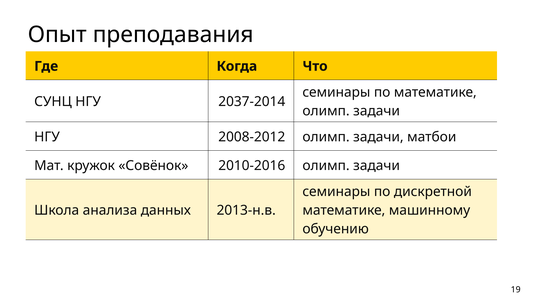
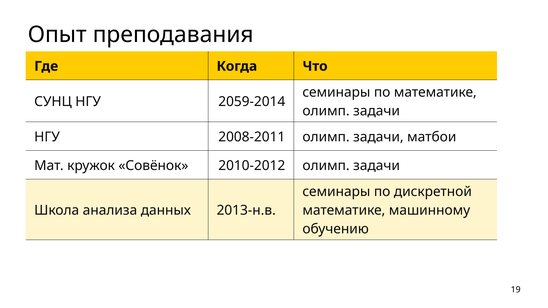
2037-2014: 2037-2014 -> 2059-2014
2008-2012: 2008-2012 -> 2008-2011
2010-2016: 2010-2016 -> 2010-2012
